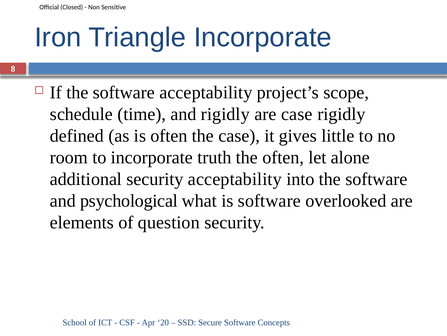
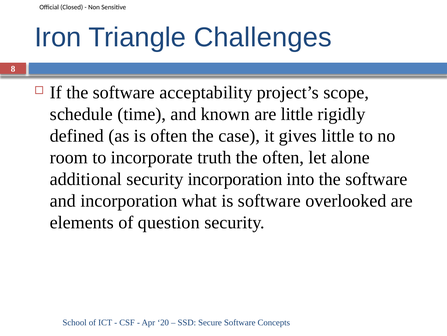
Triangle Incorporate: Incorporate -> Challenges
and rigidly: rigidly -> known
are case: case -> little
security acceptability: acceptability -> incorporation
and psychological: psychological -> incorporation
